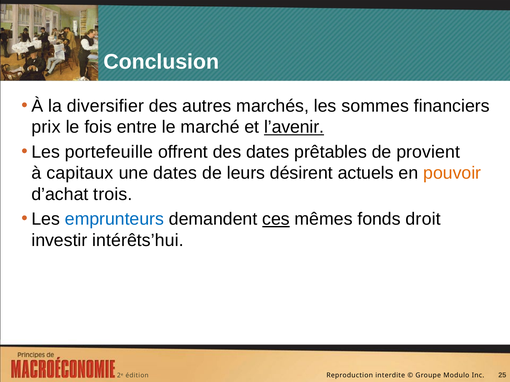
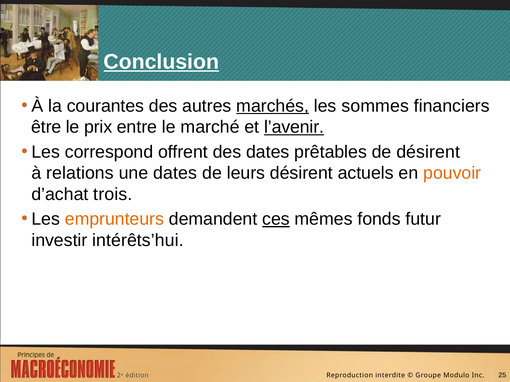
Conclusion underline: none -> present
diversifier: diversifier -> courantes
marchés underline: none -> present
prix: prix -> être
fois: fois -> prix
portefeuille: portefeuille -> correspond
de provient: provient -> désirent
capitaux: capitaux -> relations
emprunteurs colour: blue -> orange
droit: droit -> futur
